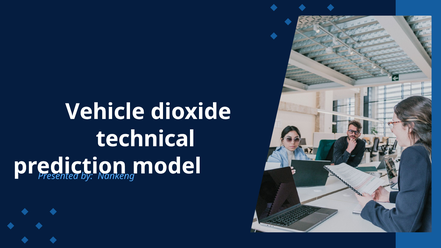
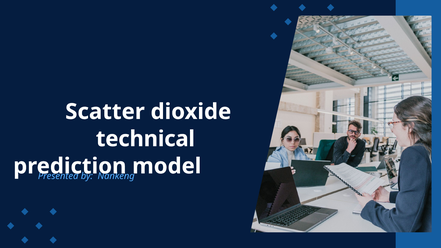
Vehicle: Vehicle -> Scatter
